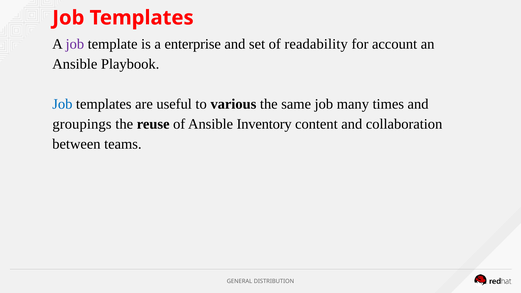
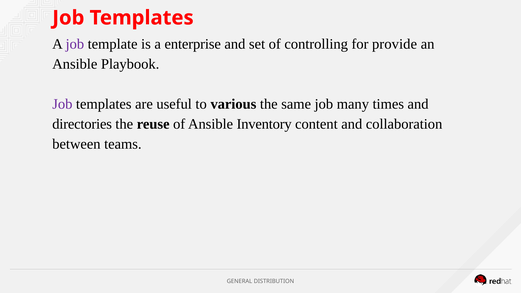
readability: readability -> controlling
account: account -> provide
Job at (62, 104) colour: blue -> purple
groupings: groupings -> directories
